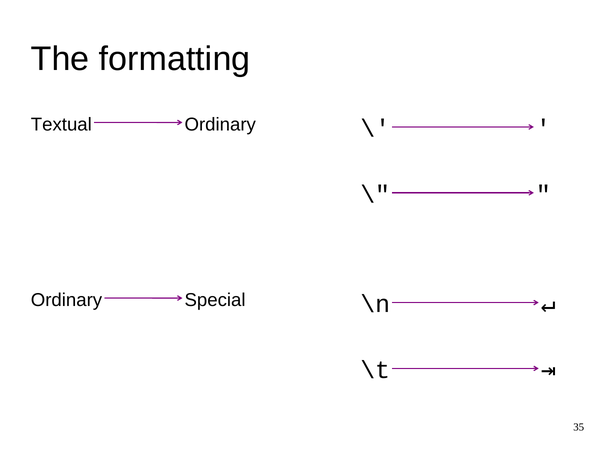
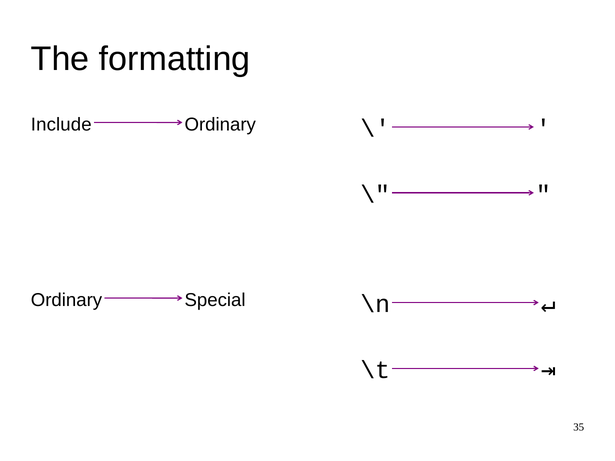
Textual: Textual -> Include
